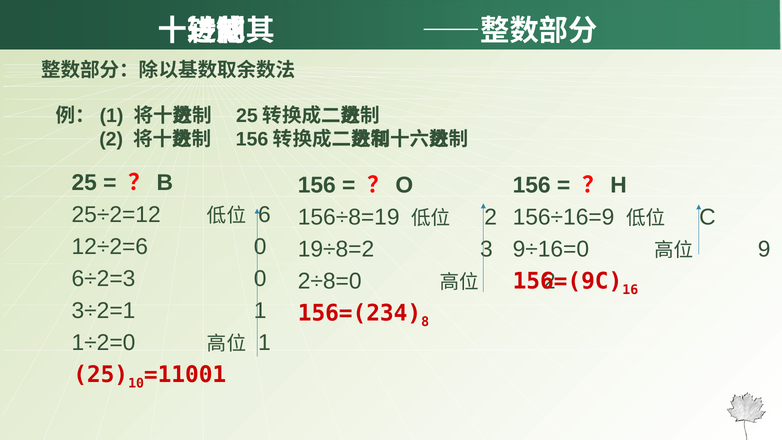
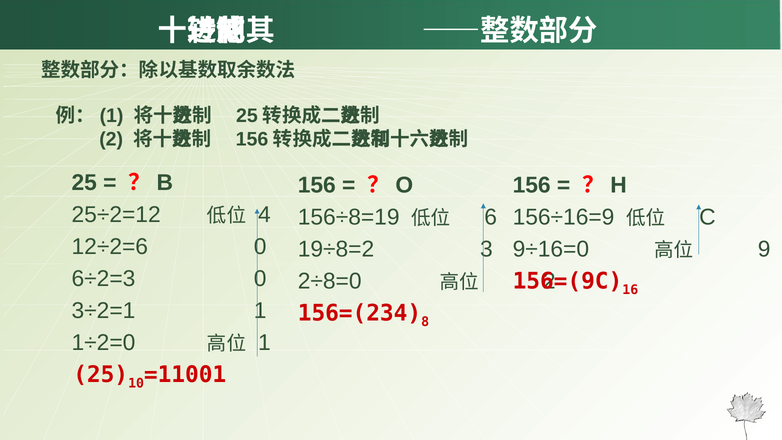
6: 6 -> 4
2 at (491, 217): 2 -> 6
